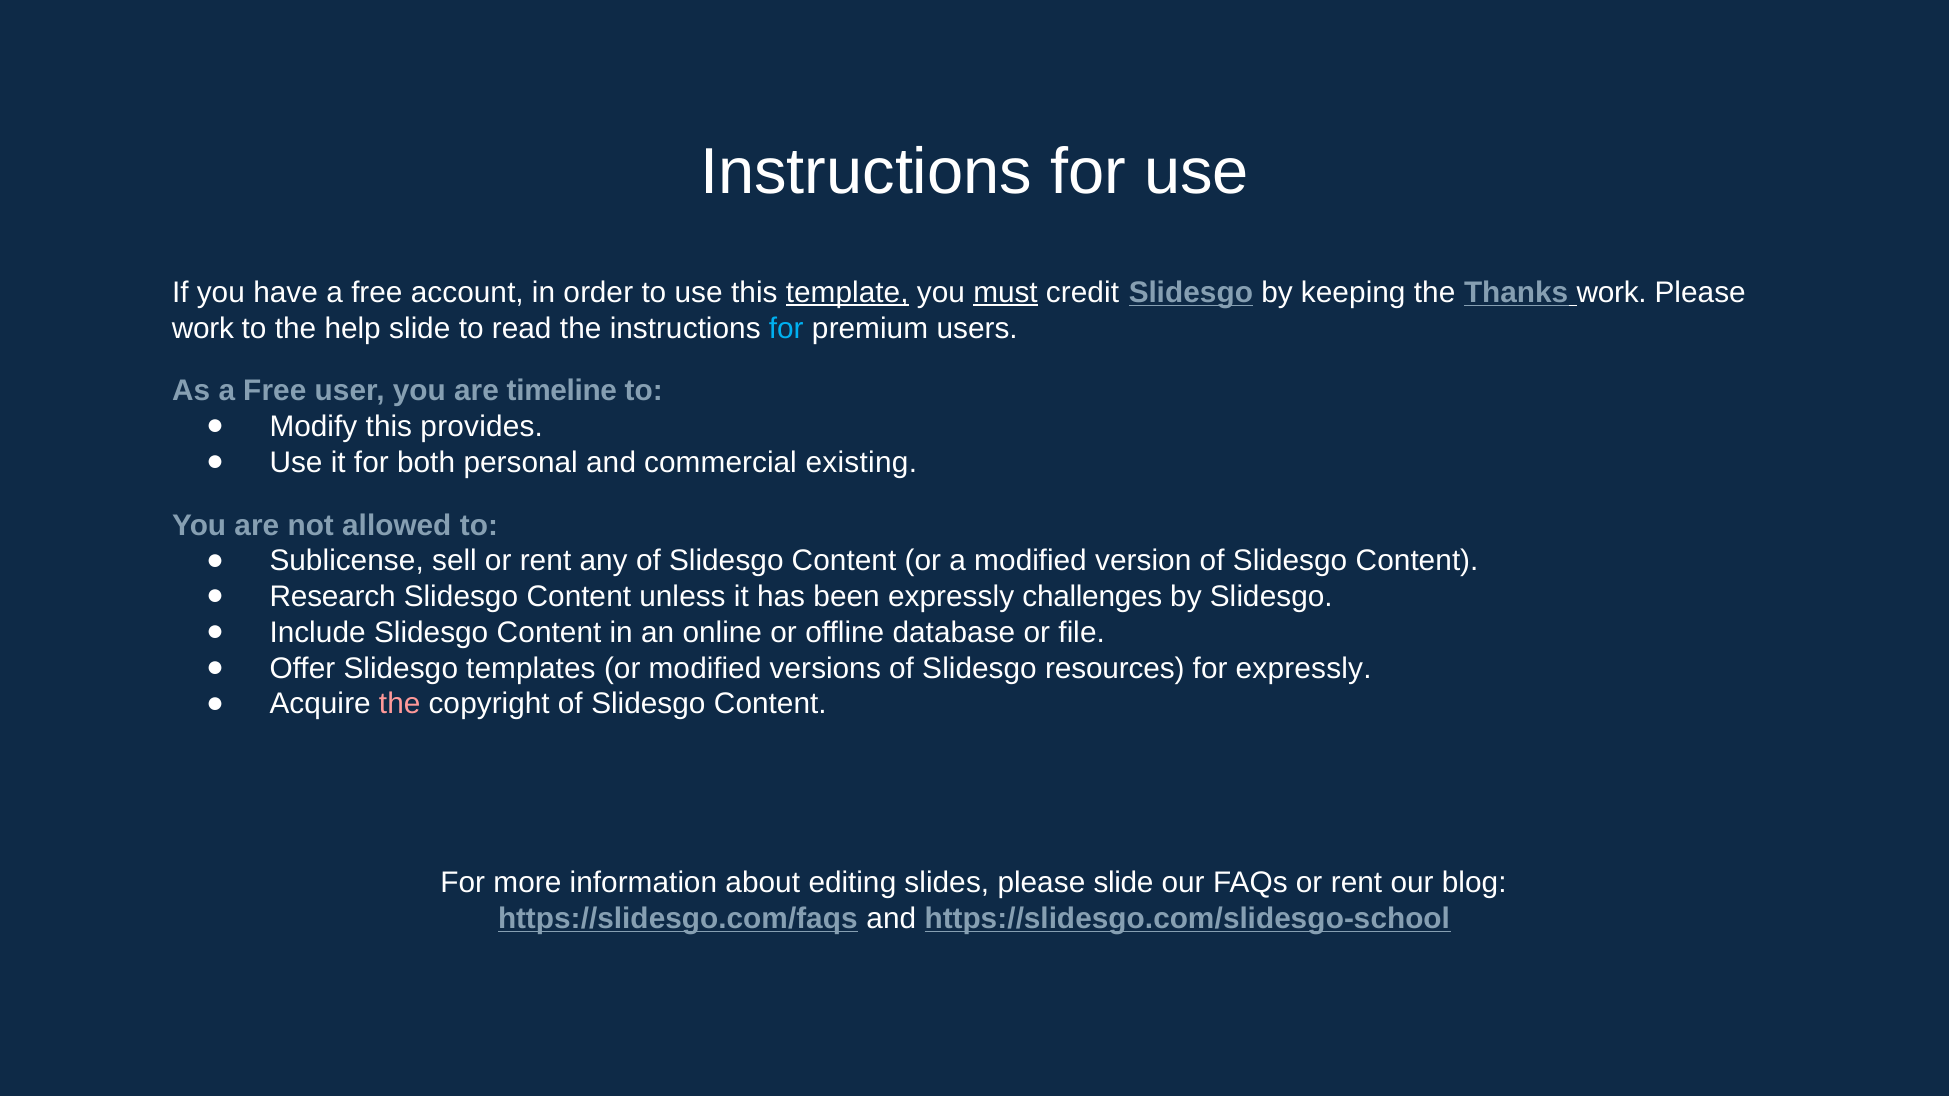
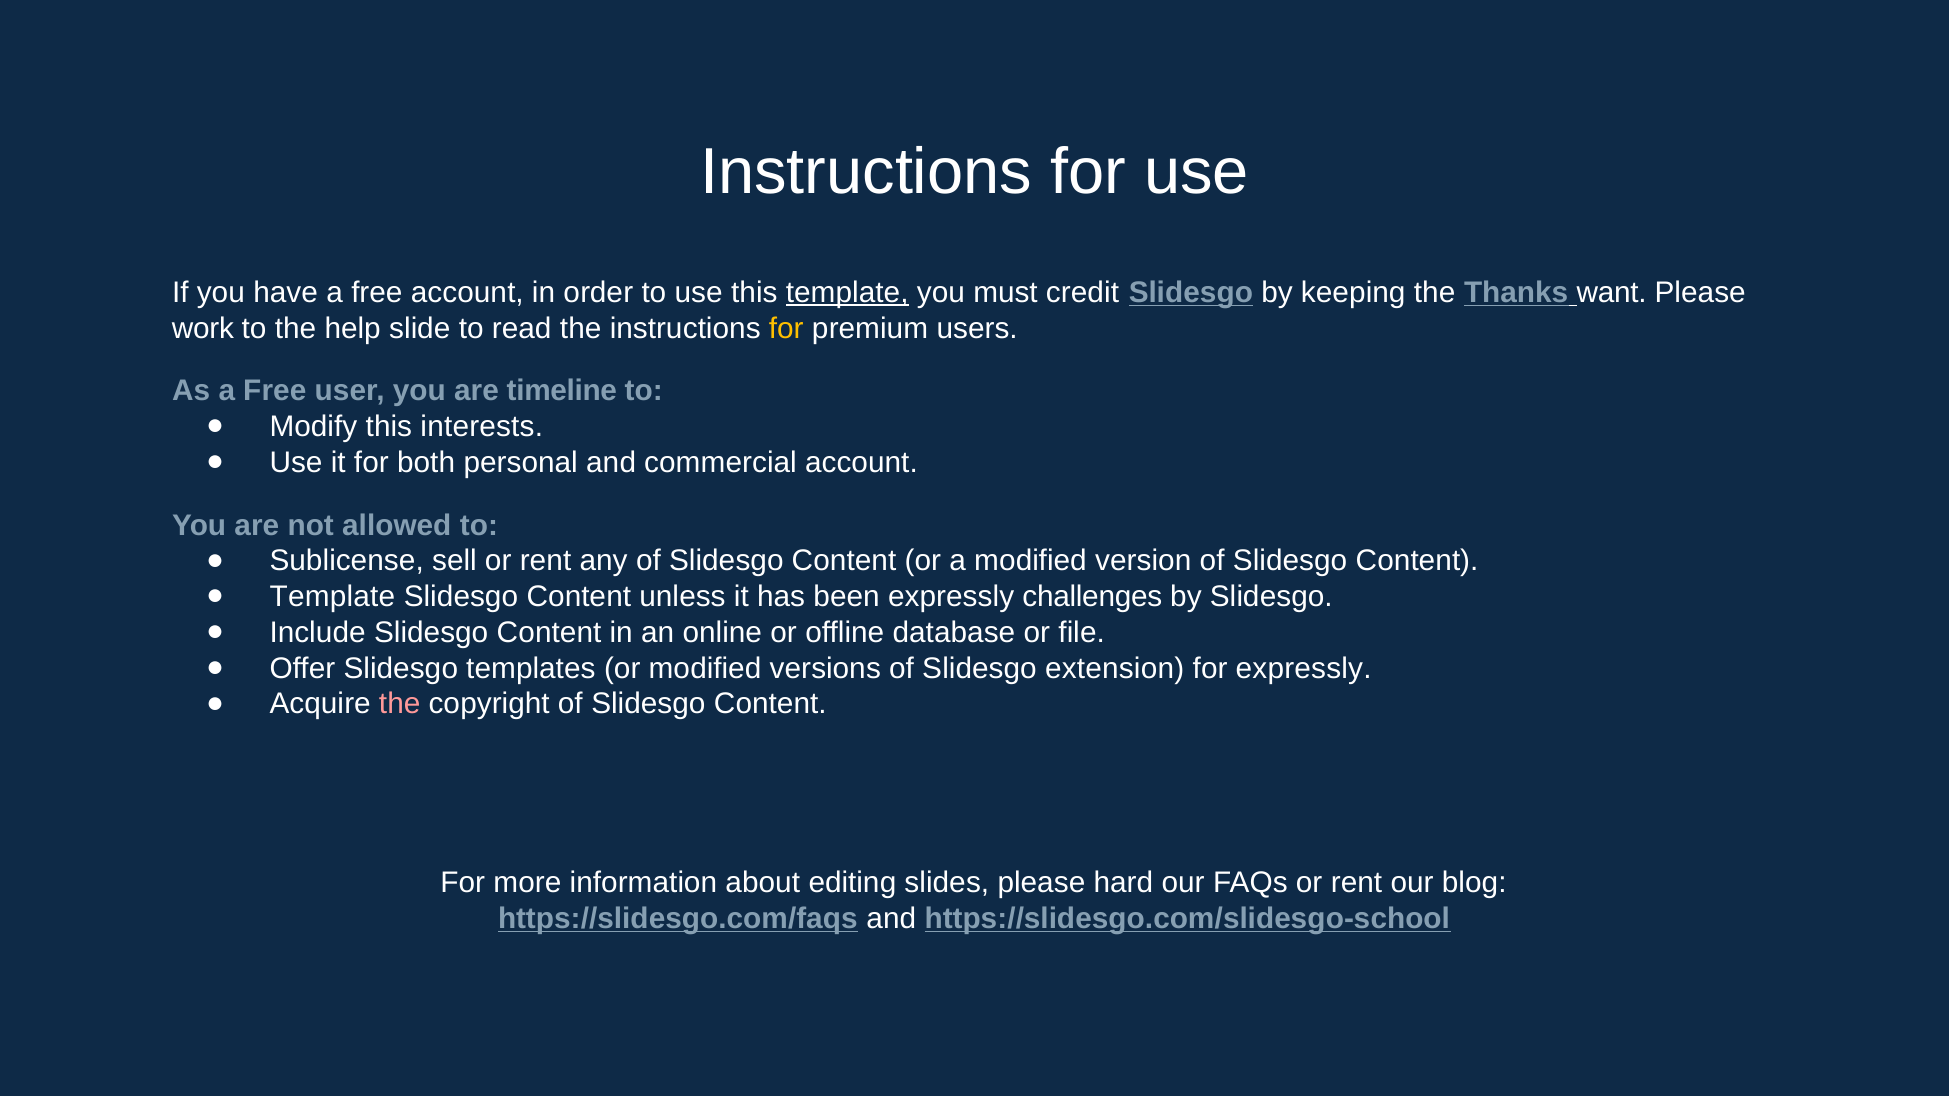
must underline: present -> none
Thanks work: work -> want
for at (786, 328) colour: light blue -> yellow
provides: provides -> interests
commercial existing: existing -> account
Research at (333, 597): Research -> Template
resources: resources -> extension
please slide: slide -> hard
